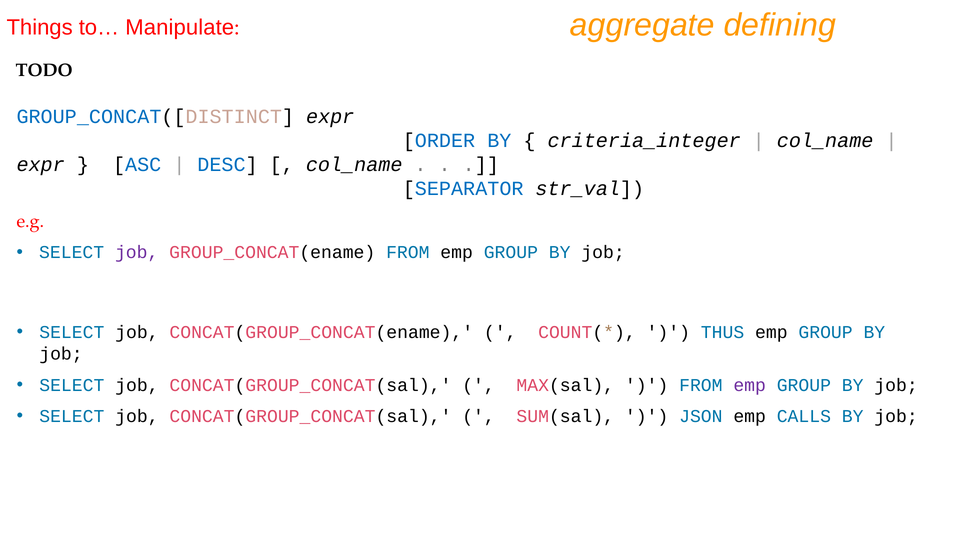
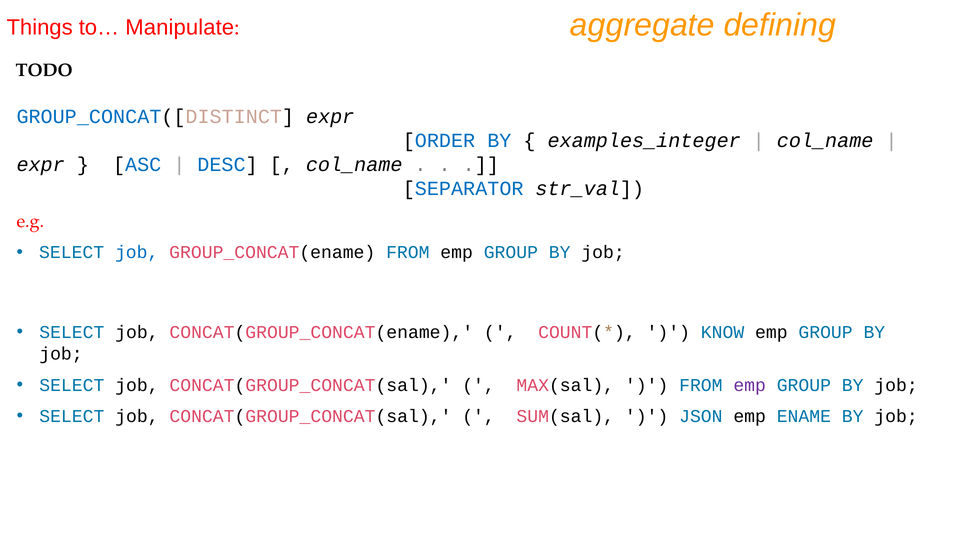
criteria_integer: criteria_integer -> examples_integer
job at (137, 253) colour: purple -> blue
THUS: THUS -> KNOW
CALLS: CALLS -> ENAME
